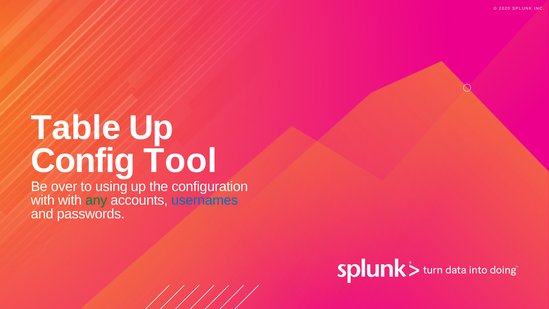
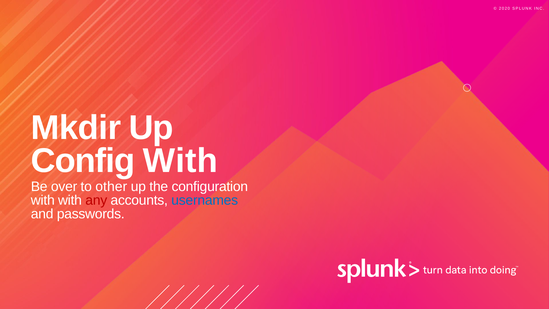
Table: Table -> Mkdir
Config Tool: Tool -> With
using: using -> other
any colour: green -> red
